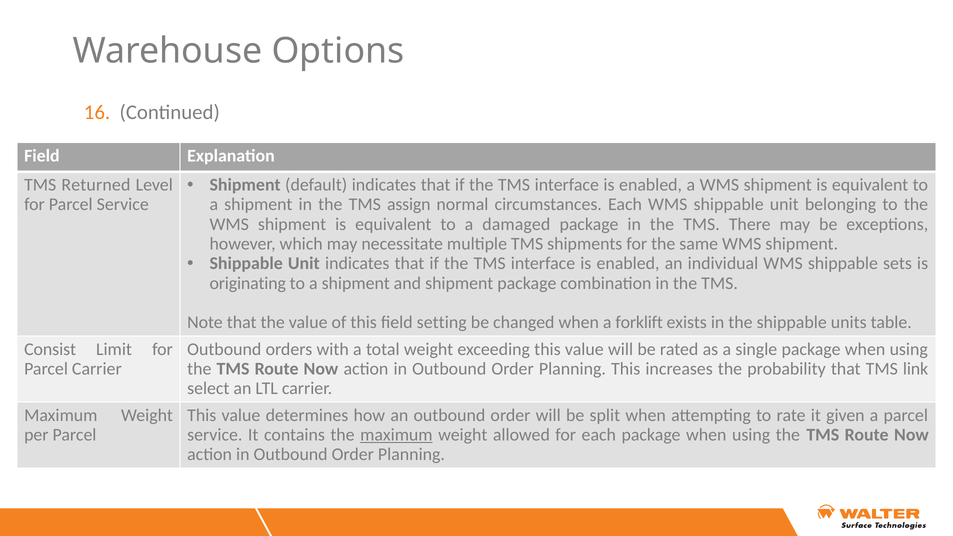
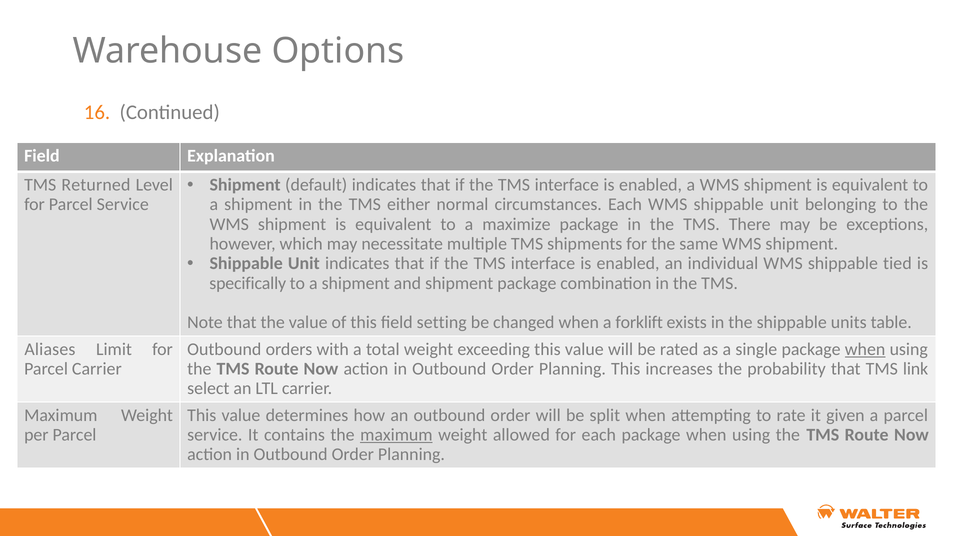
assign: assign -> either
damaged: damaged -> maximize
sets: sets -> tied
originating: originating -> specifically
Consist: Consist -> Aliases
when at (865, 349) underline: none -> present
